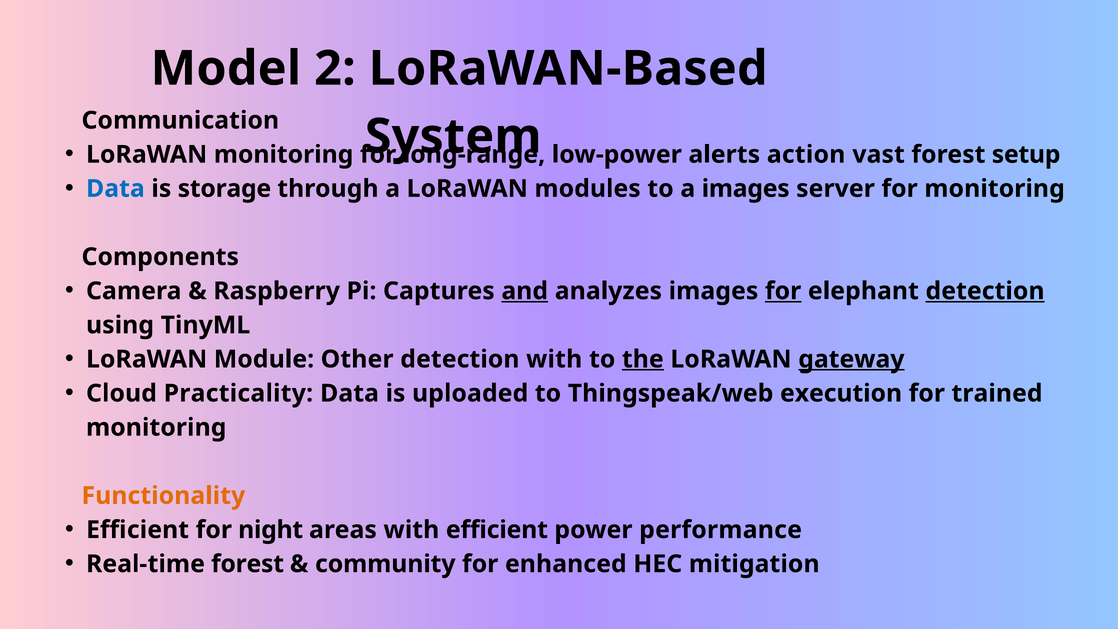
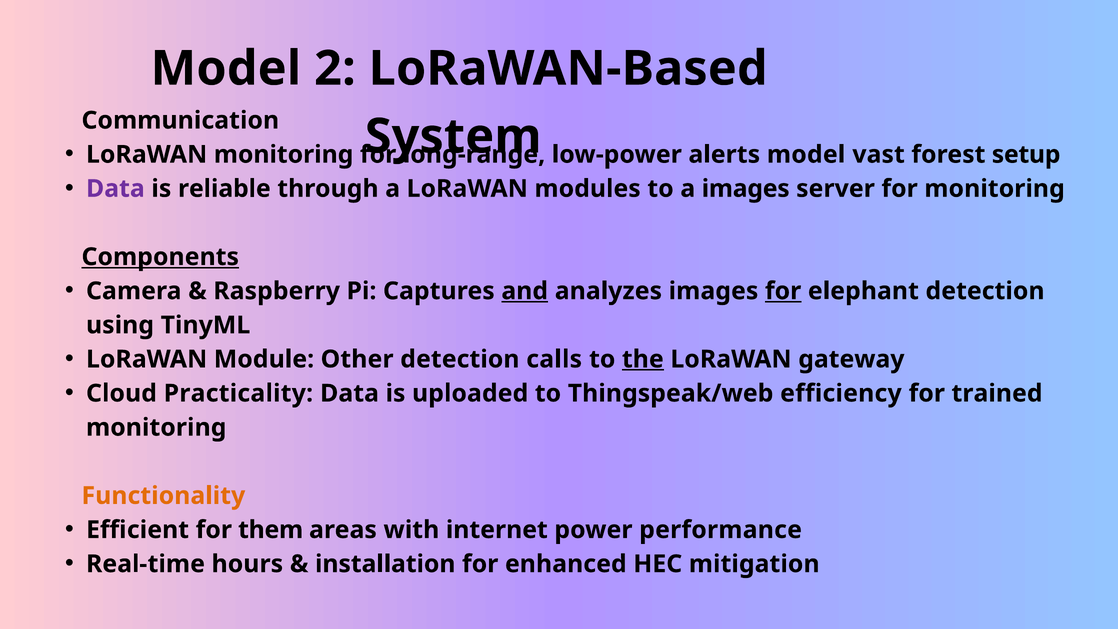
alerts action: action -> model
Data at (115, 189) colour: blue -> purple
storage: storage -> reliable
Components underline: none -> present
detection at (985, 291) underline: present -> none
detection with: with -> calls
gateway underline: present -> none
execution: execution -> efficiency
night: night -> them
with efficient: efficient -> internet
Real-time forest: forest -> hours
community: community -> installation
